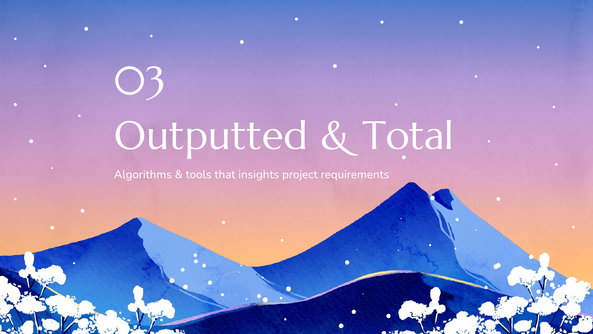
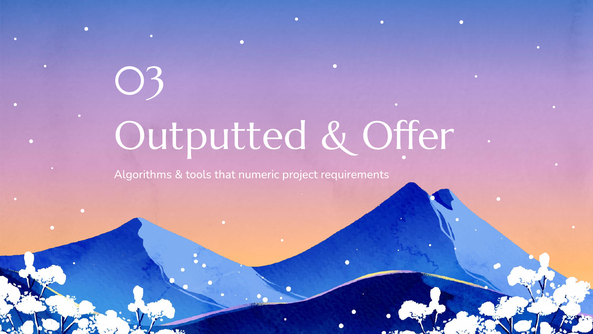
Total: Total -> Offer
insights: insights -> numeric
